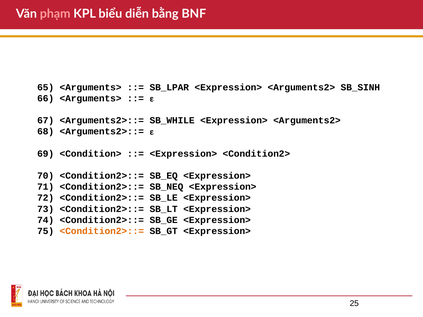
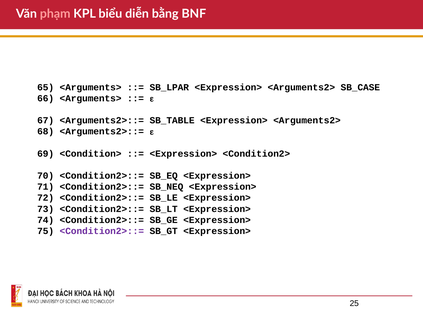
SB_SINH: SB_SINH -> SB_CASE
SB_WHILE: SB_WHILE -> SB_TABLE
<Condition2>::= at (102, 231) colour: orange -> purple
